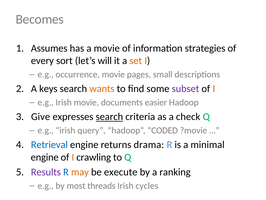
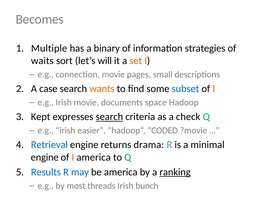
Assumes: Assumes -> Multiple
a movie: movie -> binary
every: every -> waits
occurrence: occurrence -> connection
keys: keys -> case
subset colour: purple -> blue
easier: easier -> space
Give: Give -> Kept
query: query -> easier
I crawling: crawling -> america
Results colour: purple -> blue
may colour: orange -> blue
be execute: execute -> america
ranking underline: none -> present
cycles: cycles -> bunch
